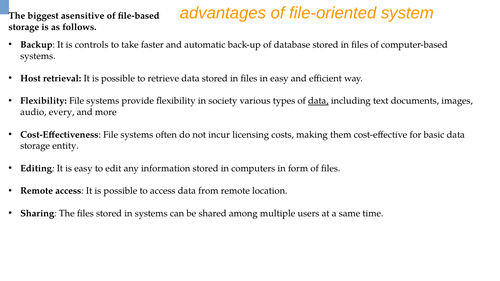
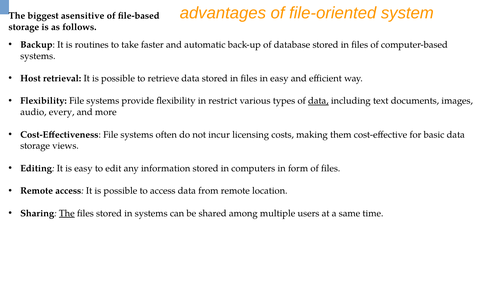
controls: controls -> routines
society: society -> restrict
entity: entity -> views
The at (67, 213) underline: none -> present
